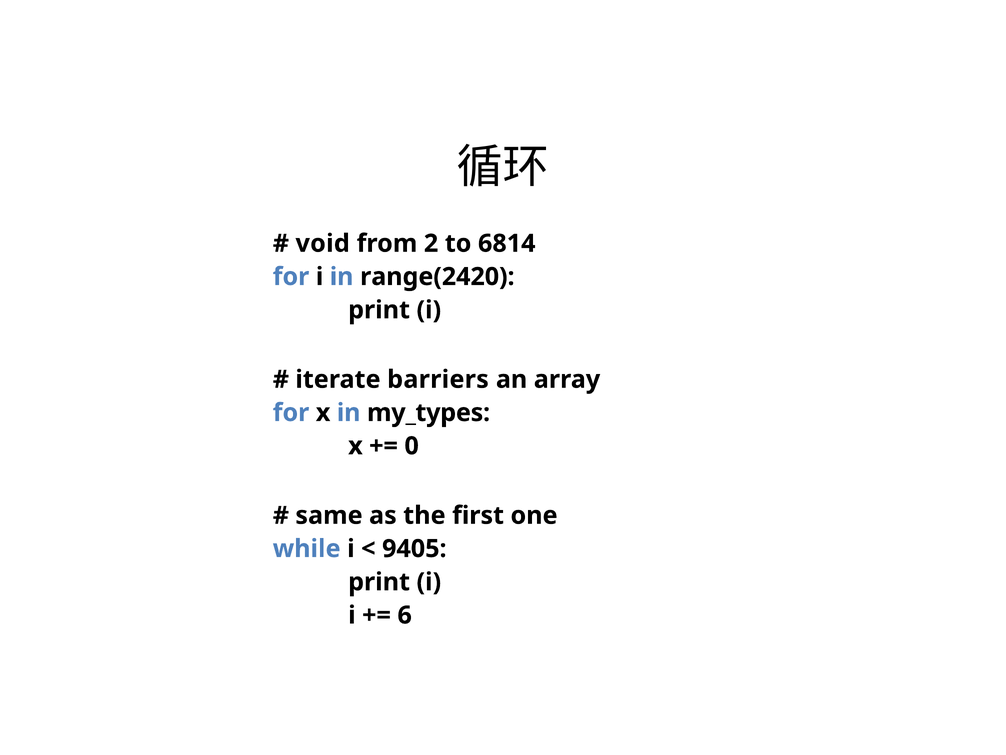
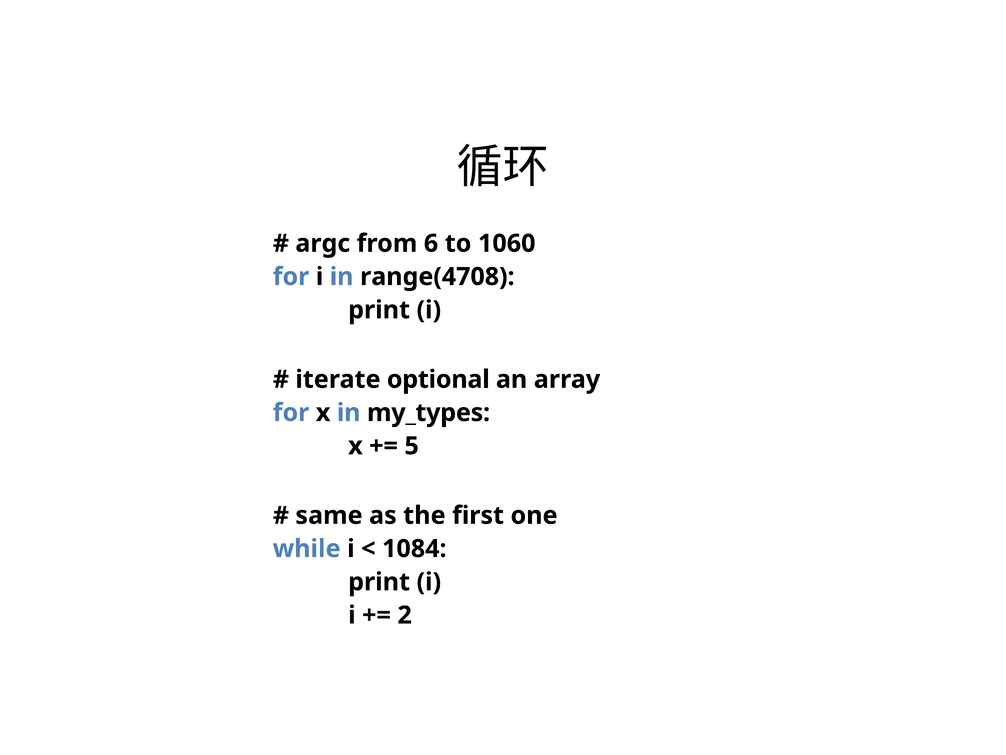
void: void -> argc
2: 2 -> 6
6814: 6814 -> 1060
range(2420: range(2420 -> range(4708
barriers: barriers -> optional
0: 0 -> 5
9405: 9405 -> 1084
6: 6 -> 2
